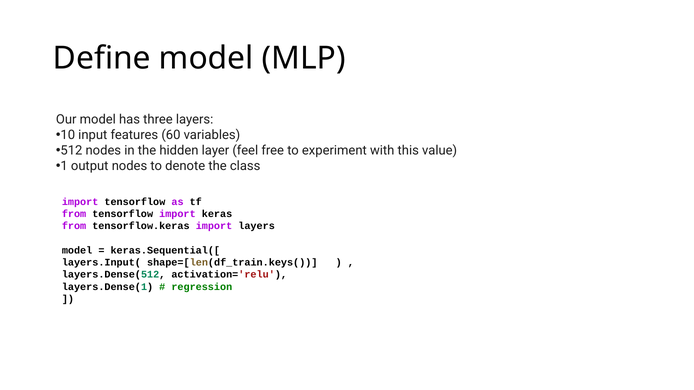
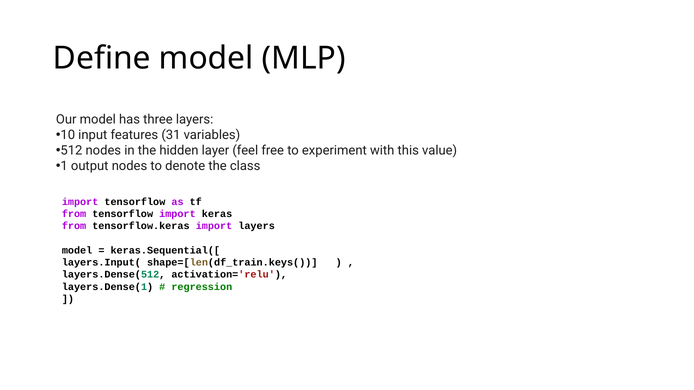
60: 60 -> 31
